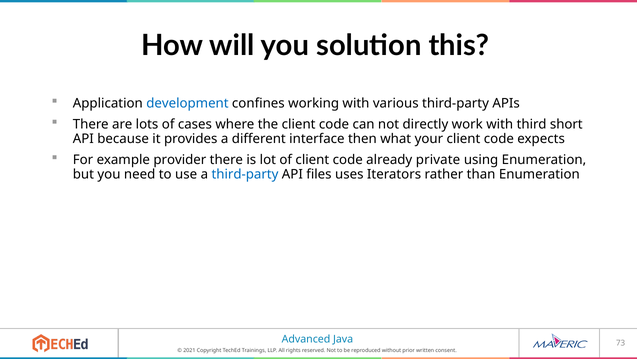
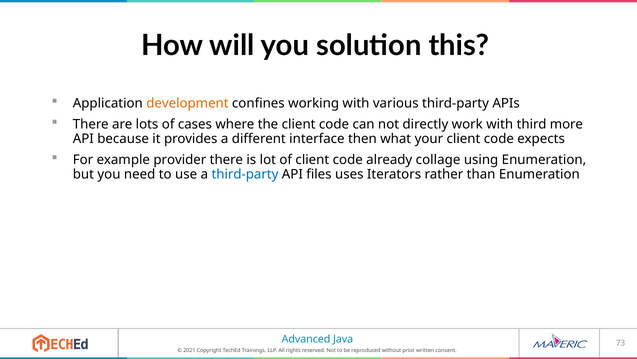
development colour: blue -> orange
short: short -> more
private: private -> collage
